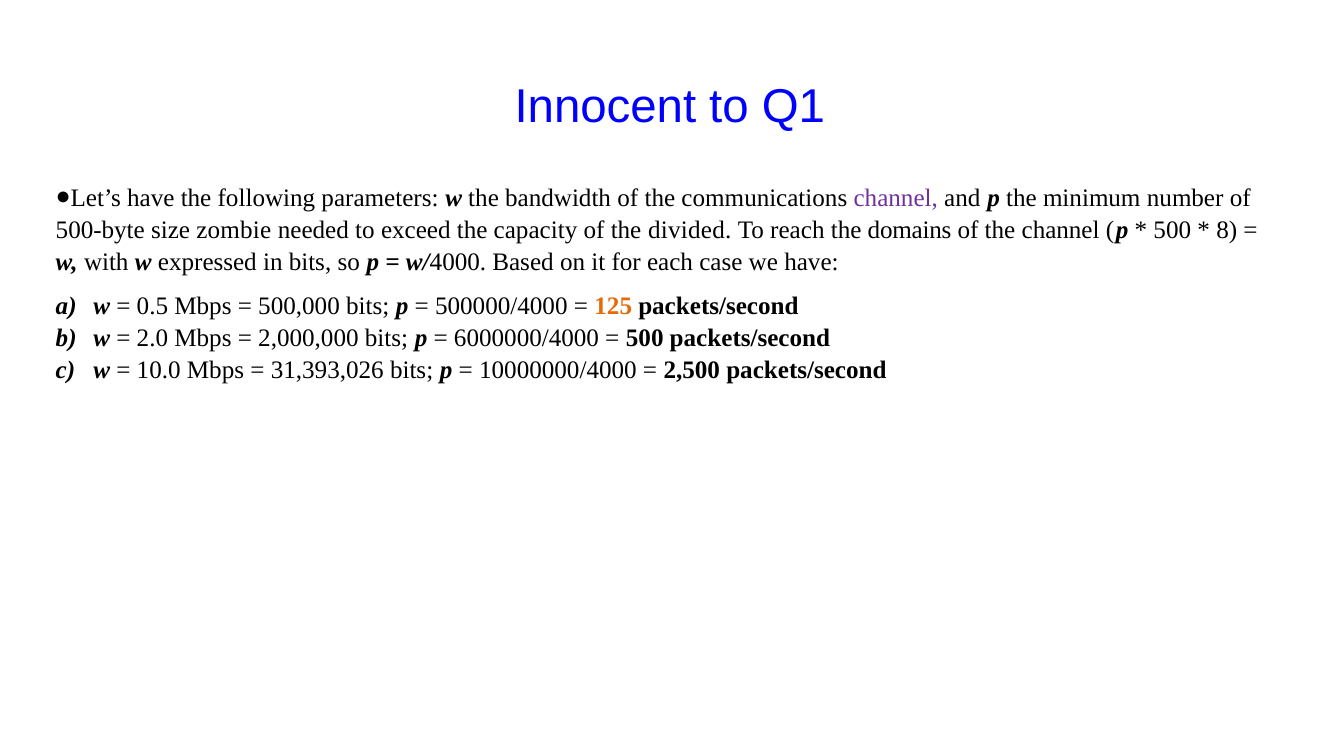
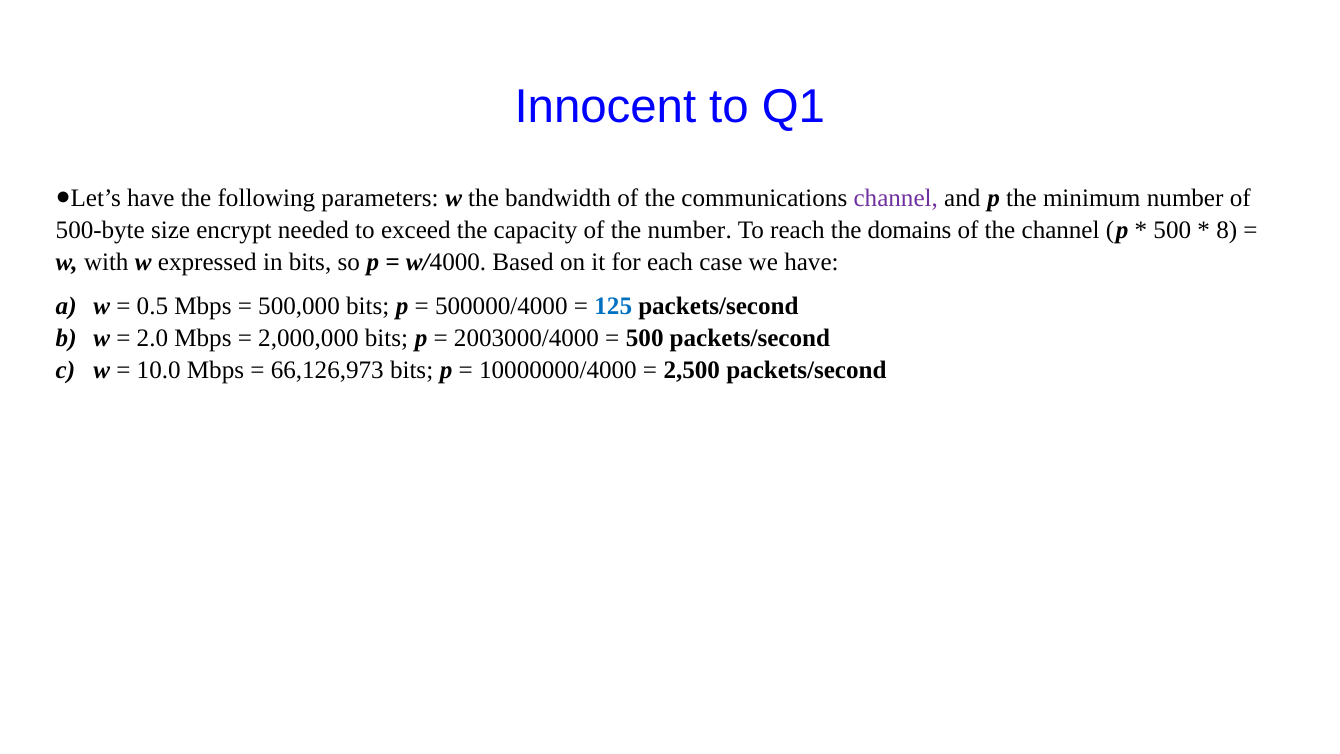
zombie: zombie -> encrypt
the divided: divided -> number
125 colour: orange -> blue
6000000/4000: 6000000/4000 -> 2003000/4000
31,393,026: 31,393,026 -> 66,126,973
